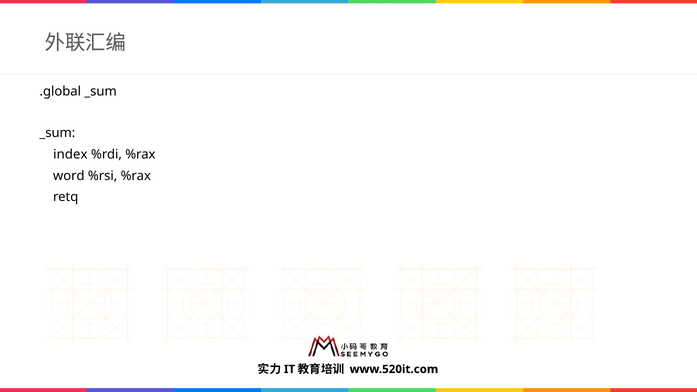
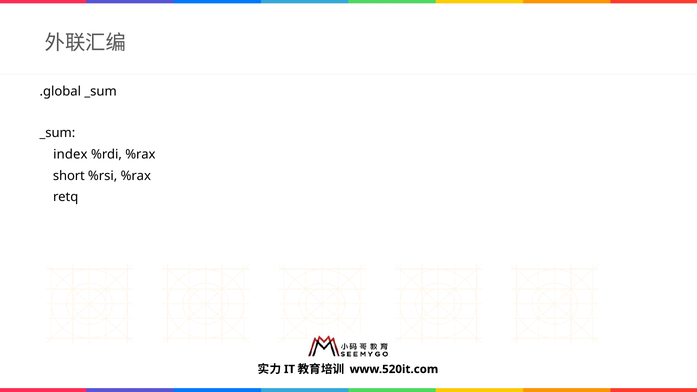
word: word -> short
